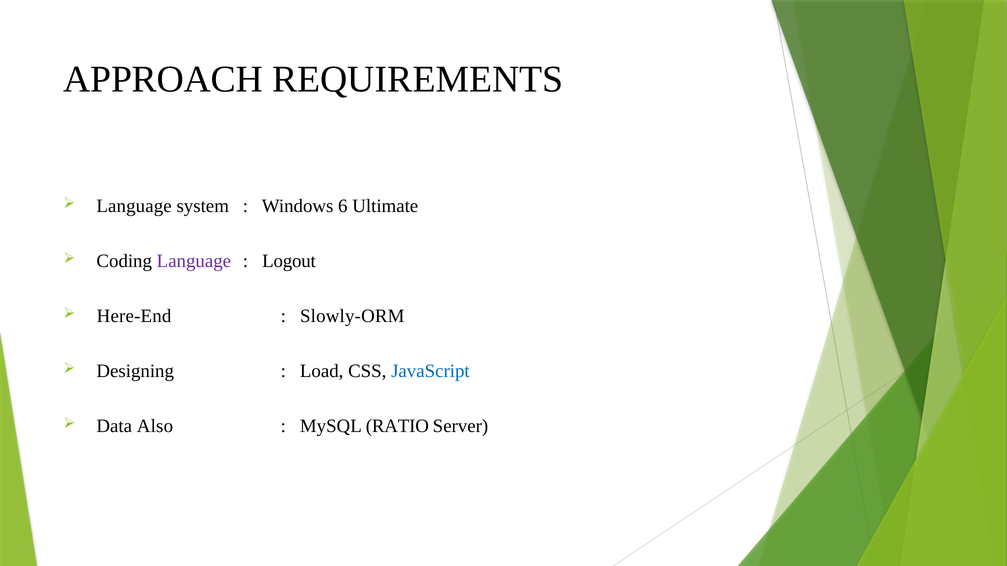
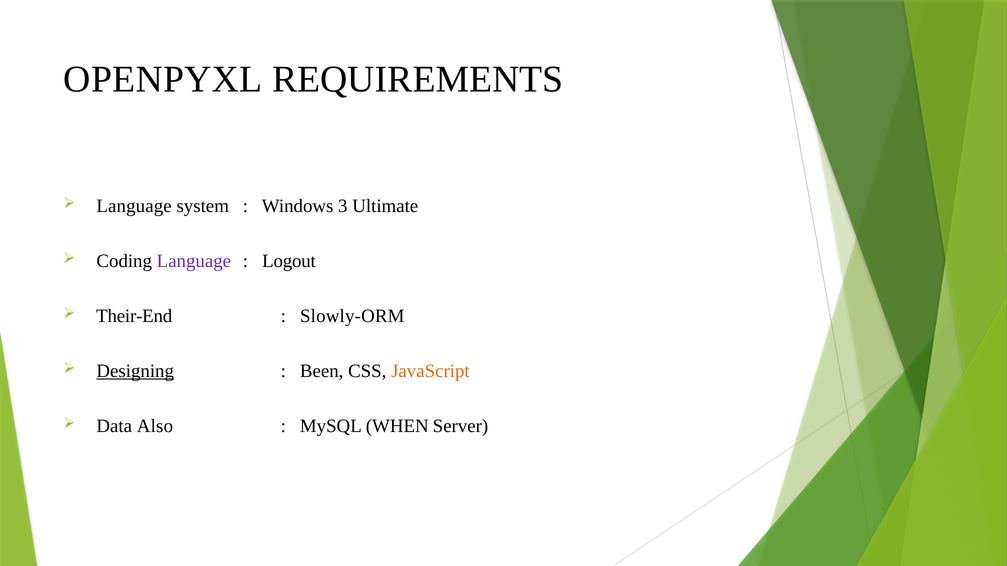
APPROACH: APPROACH -> OPENPYXL
6: 6 -> 3
Here-End: Here-End -> Their-End
Designing underline: none -> present
Load: Load -> Been
JavaScript colour: blue -> orange
RATIO: RATIO -> WHEN
